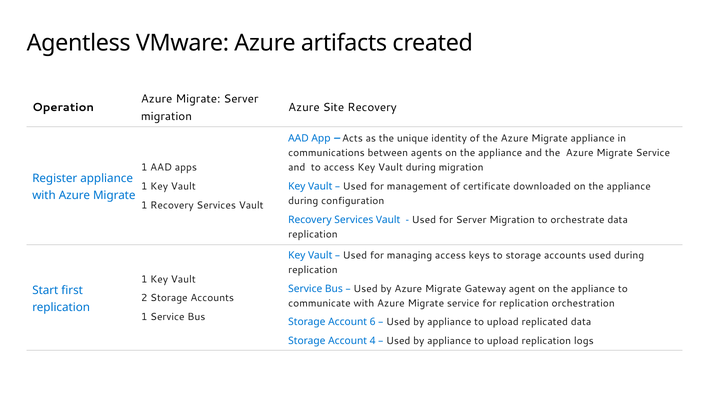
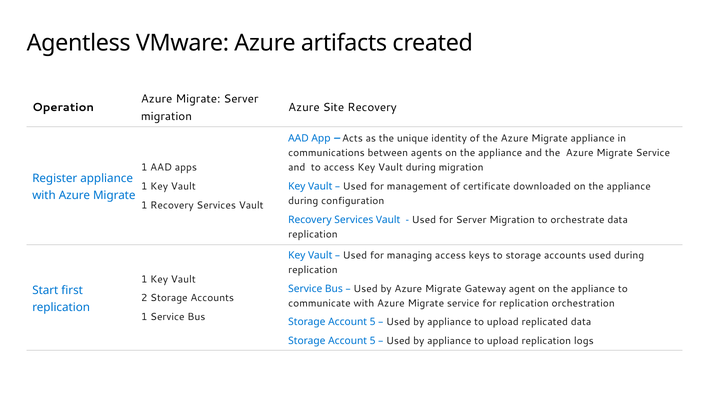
6 at (373, 322): 6 -> 5
4 at (373, 341): 4 -> 5
